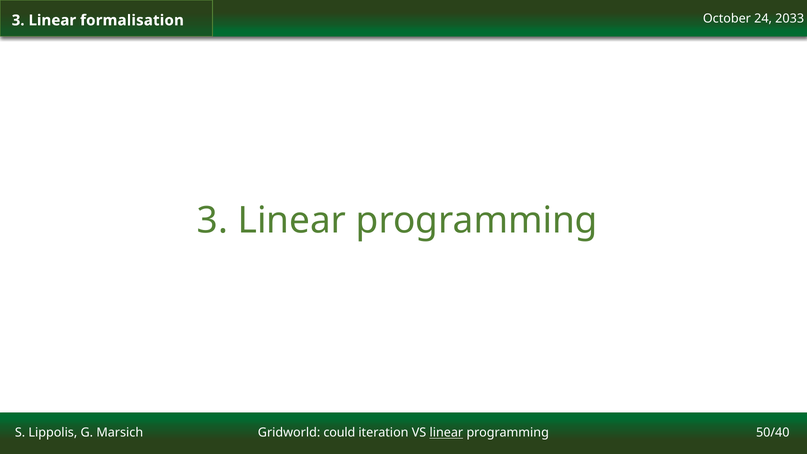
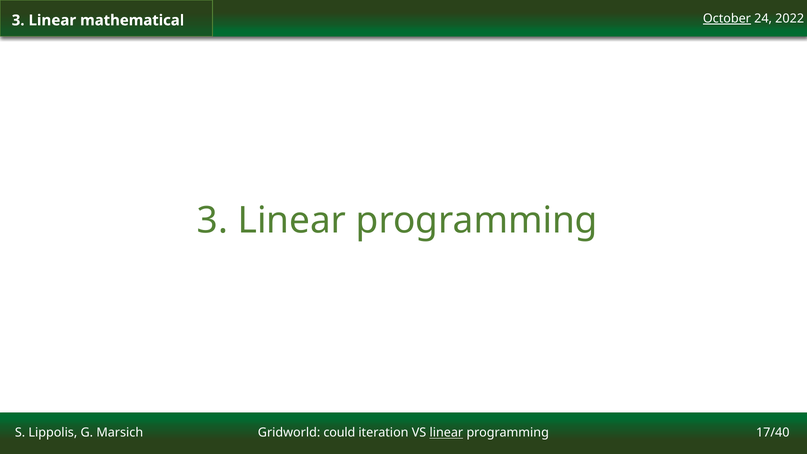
October underline: none -> present
2033: 2033 -> 2022
formalisation: formalisation -> mathematical
50/40: 50/40 -> 17/40
